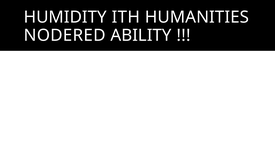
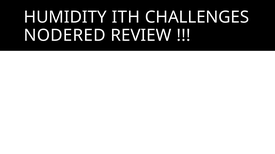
HUMANITIES: HUMANITIES -> CHALLENGES
ABILITY: ABILITY -> REVIEW
